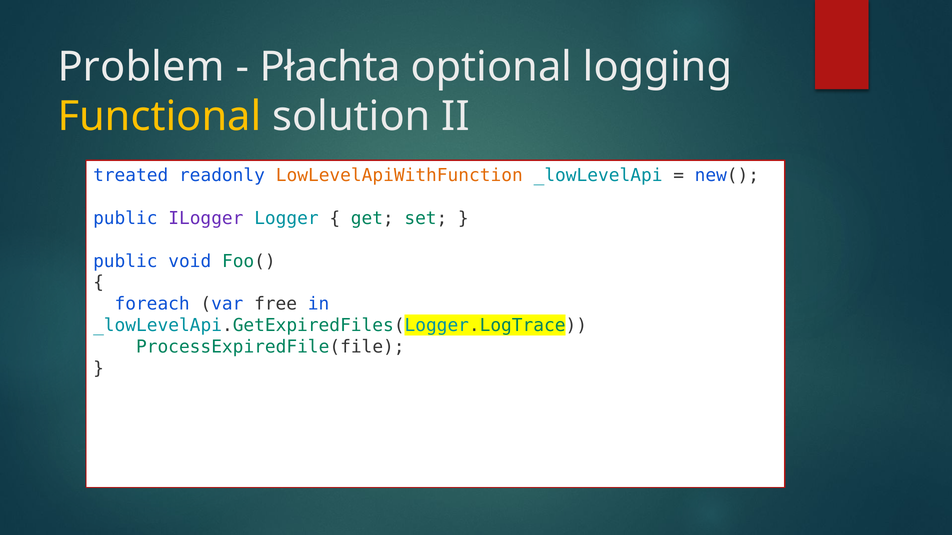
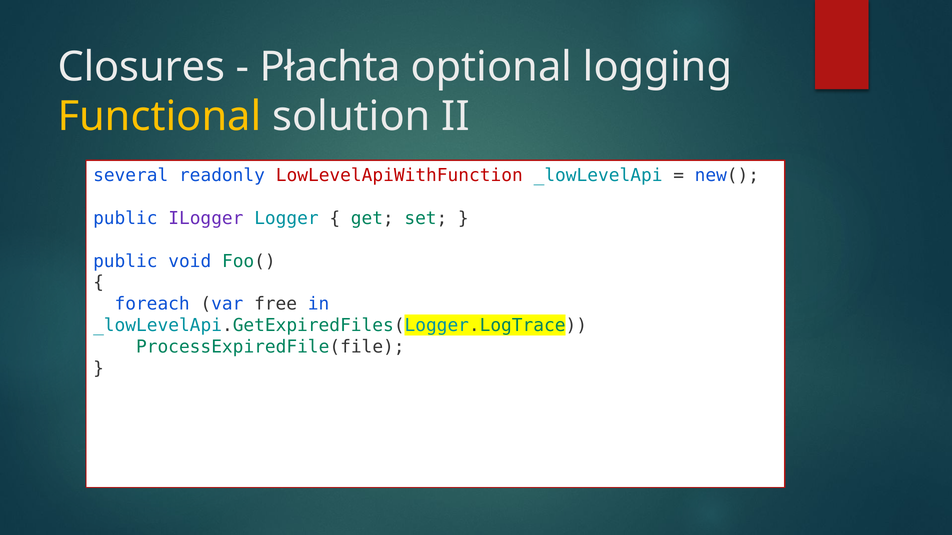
Problem: Problem -> Closures
treated: treated -> several
LowLevelApiWithFunction colour: orange -> red
